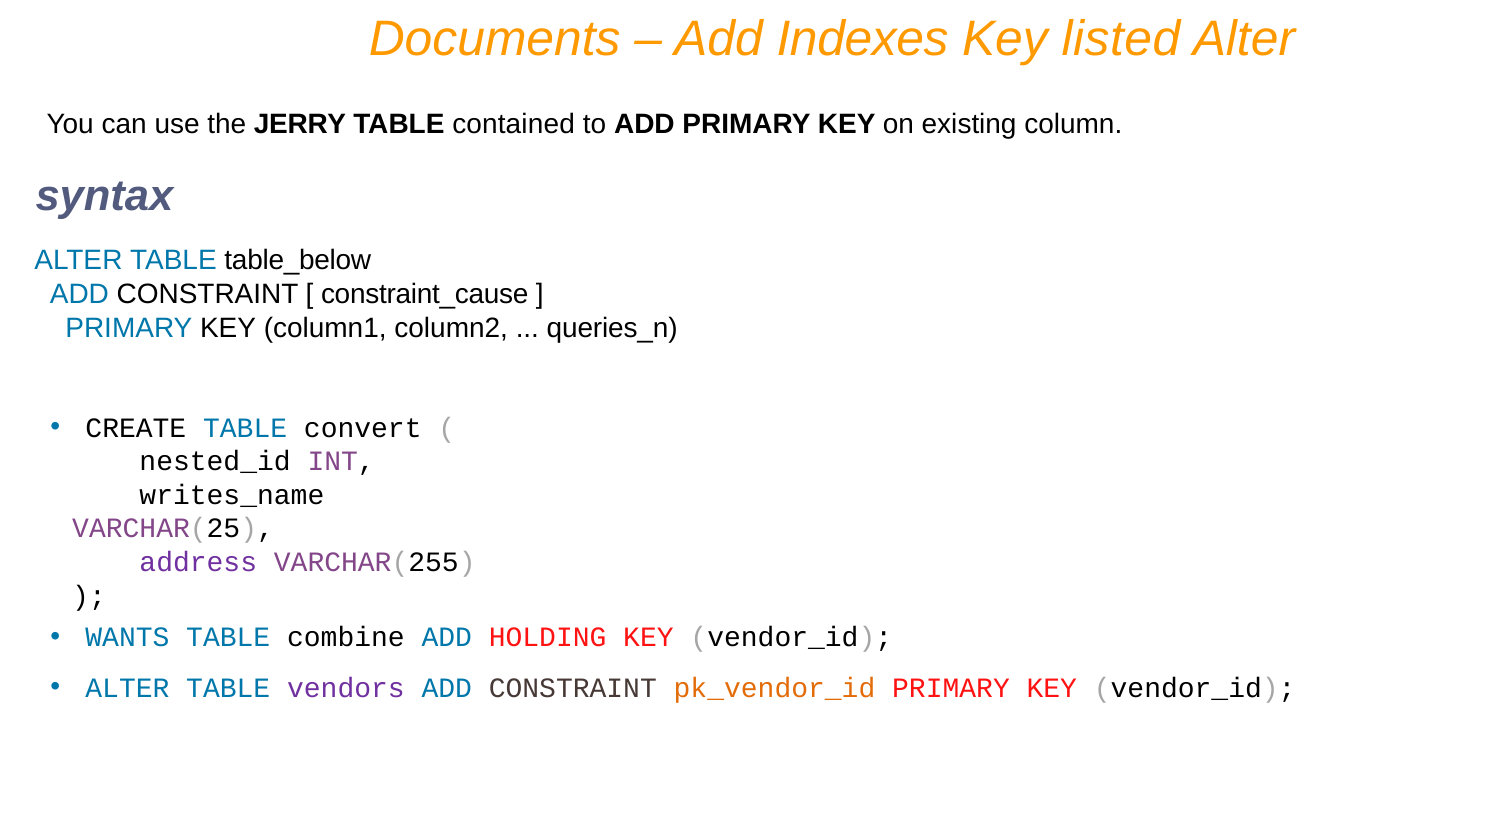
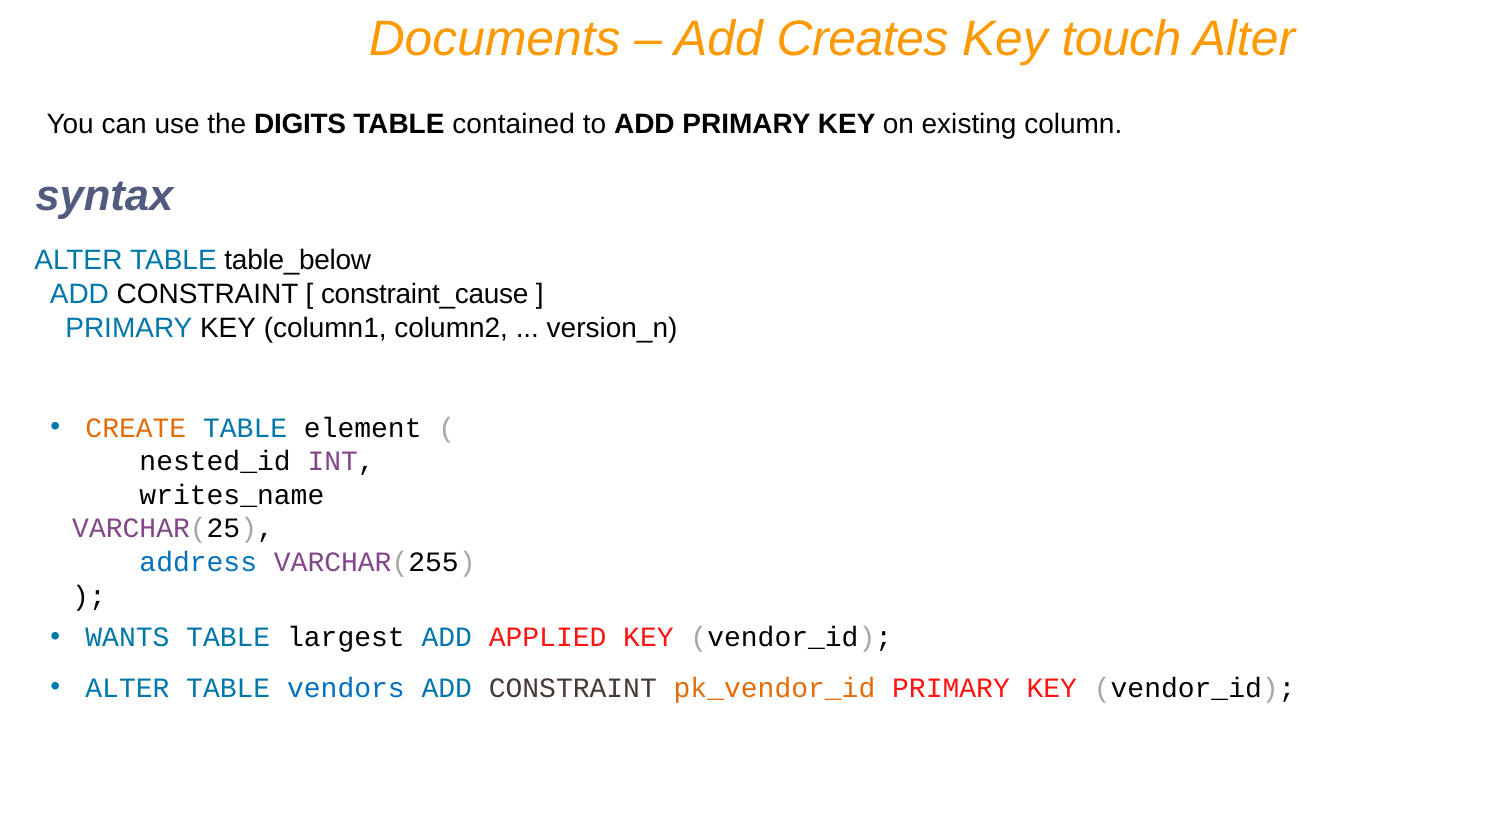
Indexes: Indexes -> Creates
listed: listed -> touch
JERRY: JERRY -> DIGITS
queries_n: queries_n -> version_n
CREATE colour: black -> orange
convert: convert -> element
address colour: purple -> blue
combine: combine -> largest
HOLDING: HOLDING -> APPLIED
vendors colour: purple -> blue
